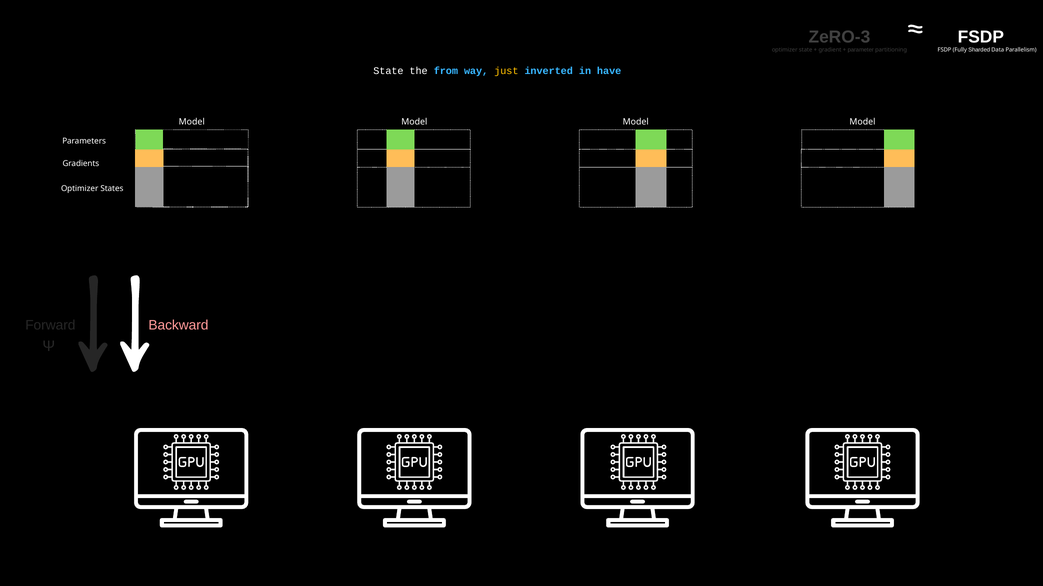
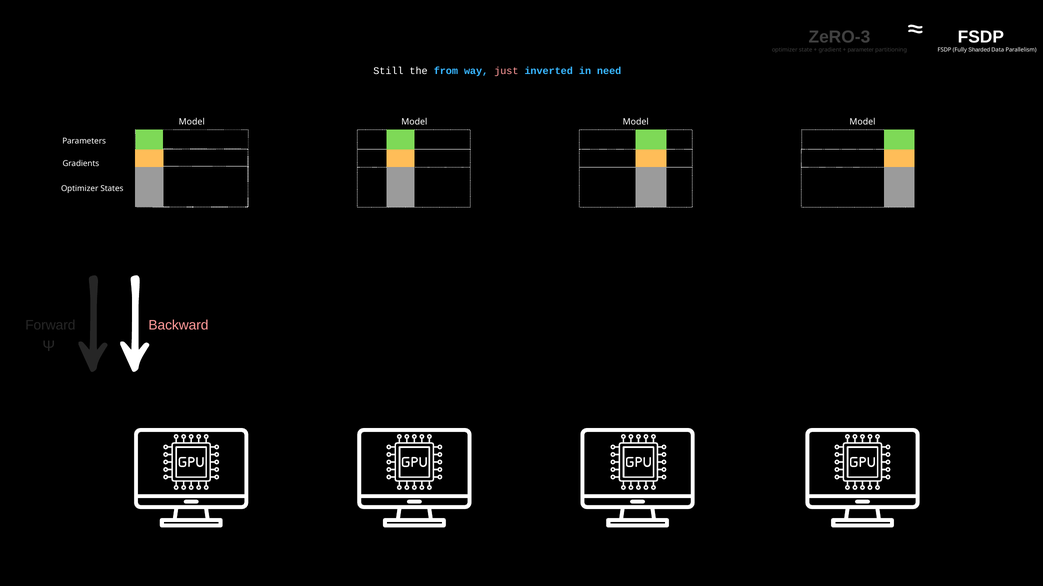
State at (388, 71): State -> Still
just colour: yellow -> pink
have: have -> need
